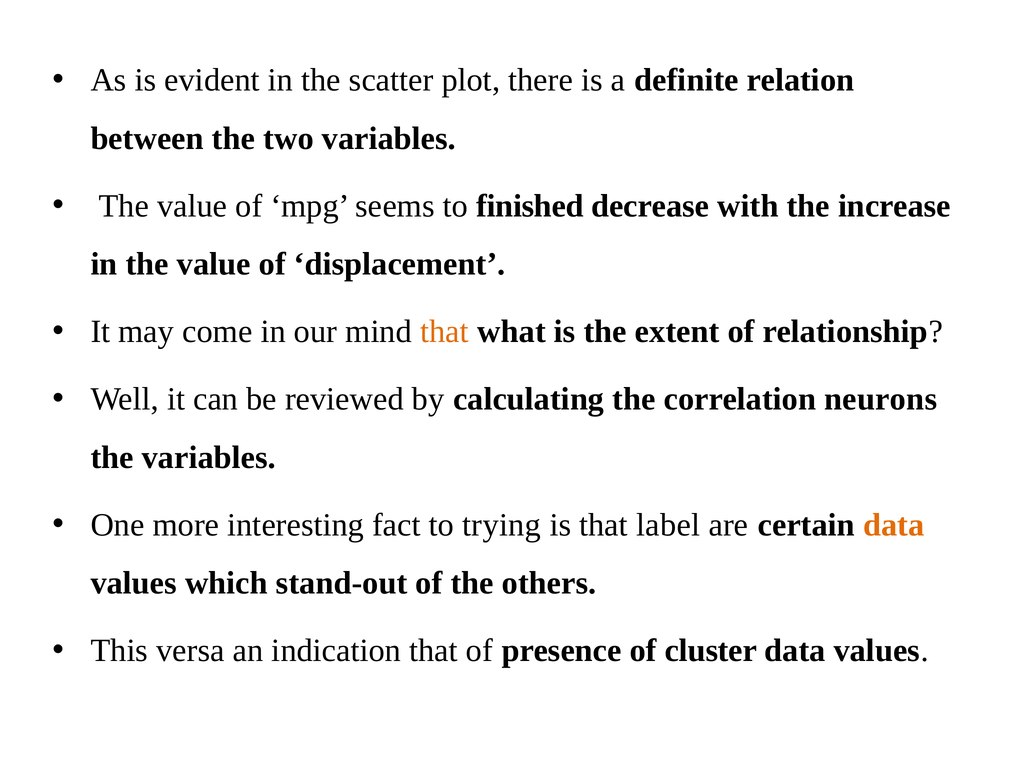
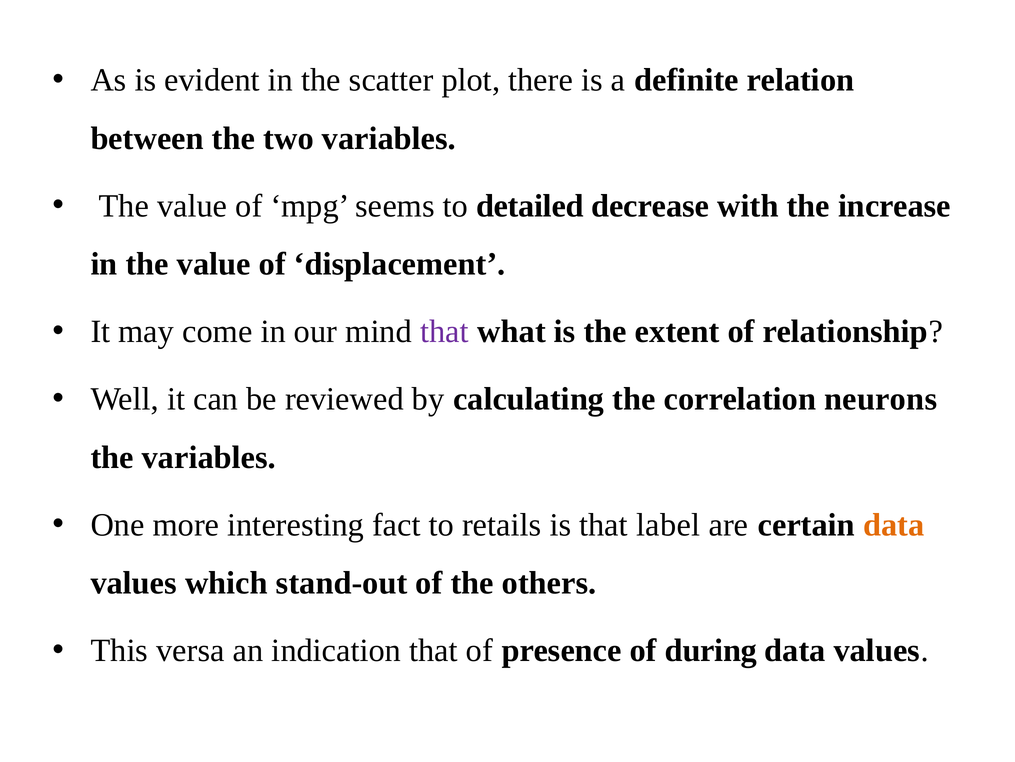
finished: finished -> detailed
that at (444, 331) colour: orange -> purple
trying: trying -> retails
cluster: cluster -> during
